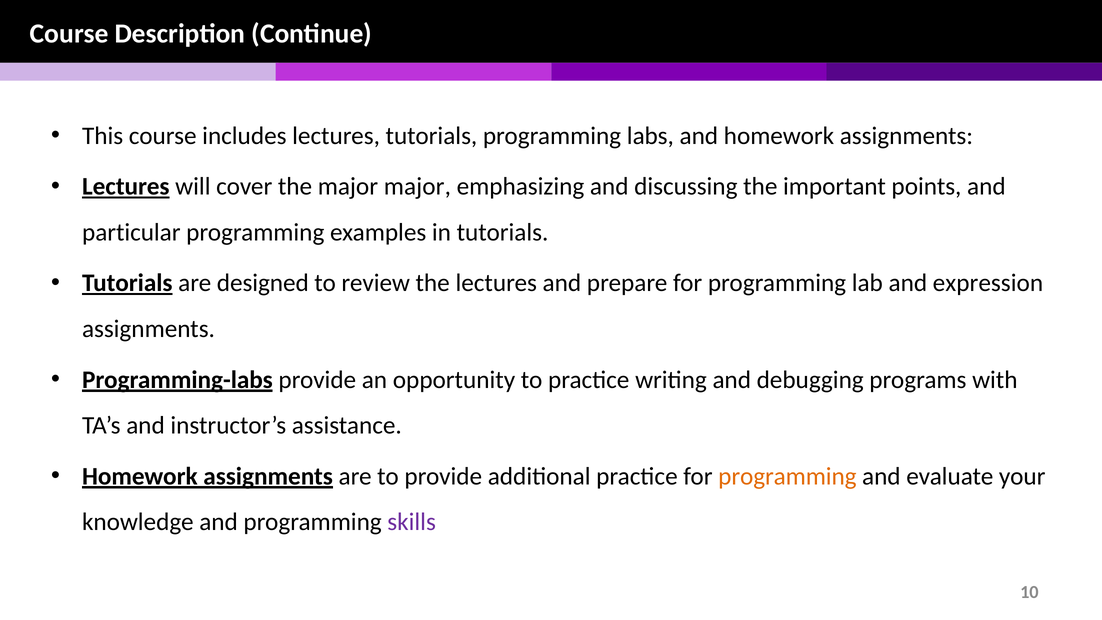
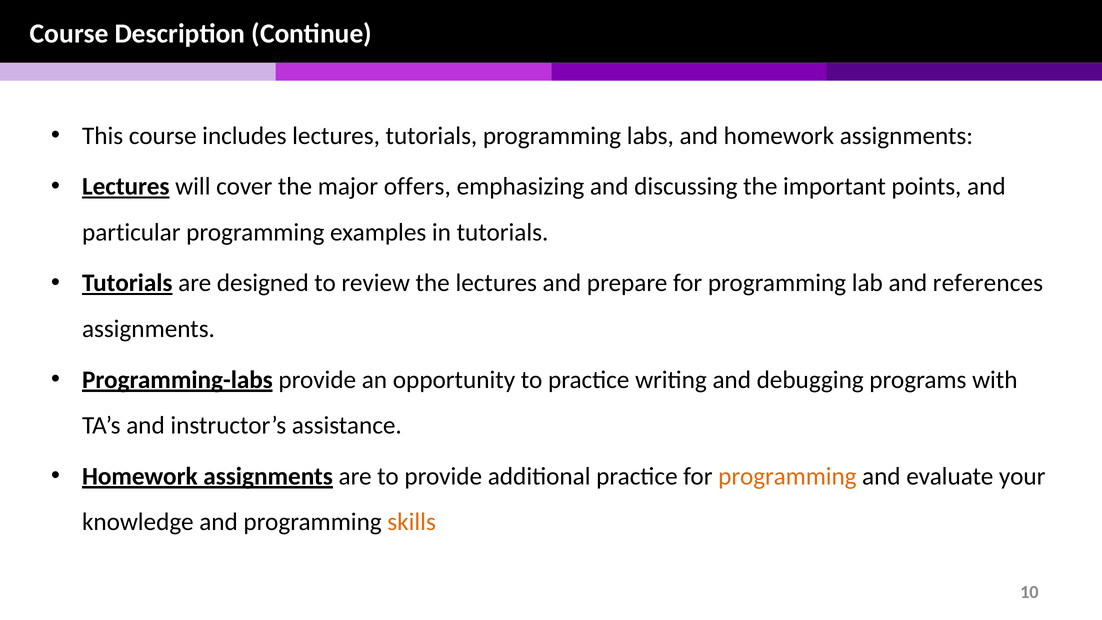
major major: major -> offers
expression: expression -> references
skills colour: purple -> orange
